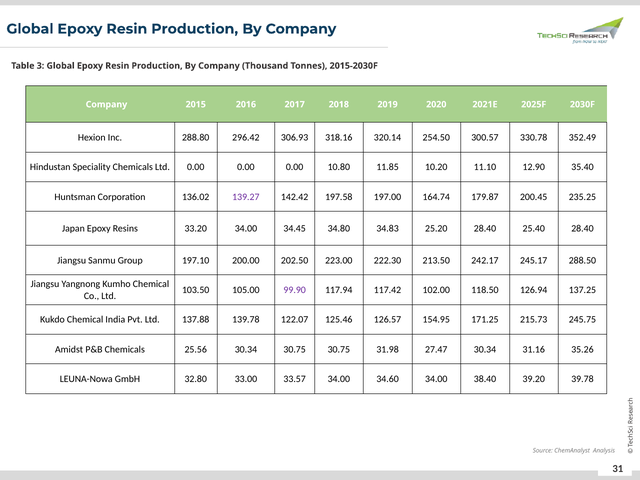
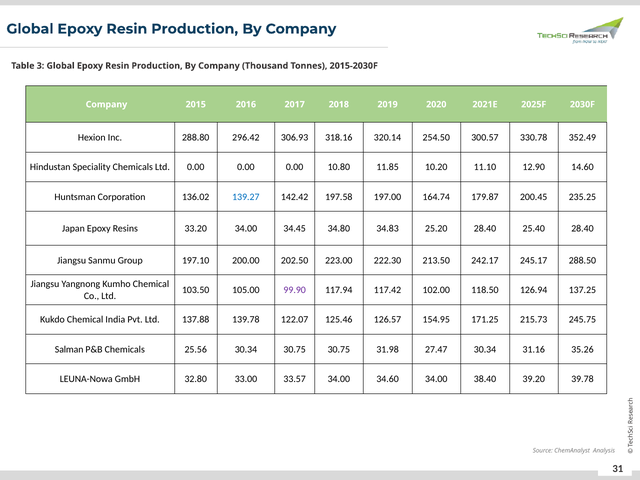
35.40: 35.40 -> 14.60
139.27 colour: purple -> blue
Amidst: Amidst -> Salman
